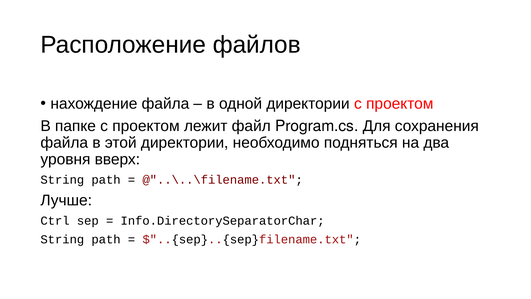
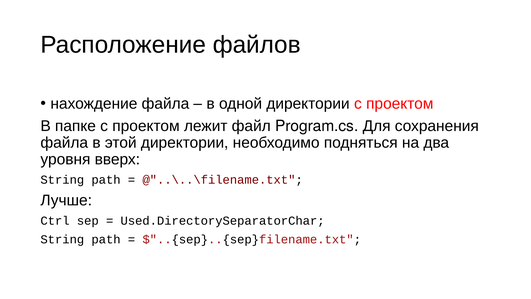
Info.DirectorySeparatorChar: Info.DirectorySeparatorChar -> Used.DirectorySeparatorChar
